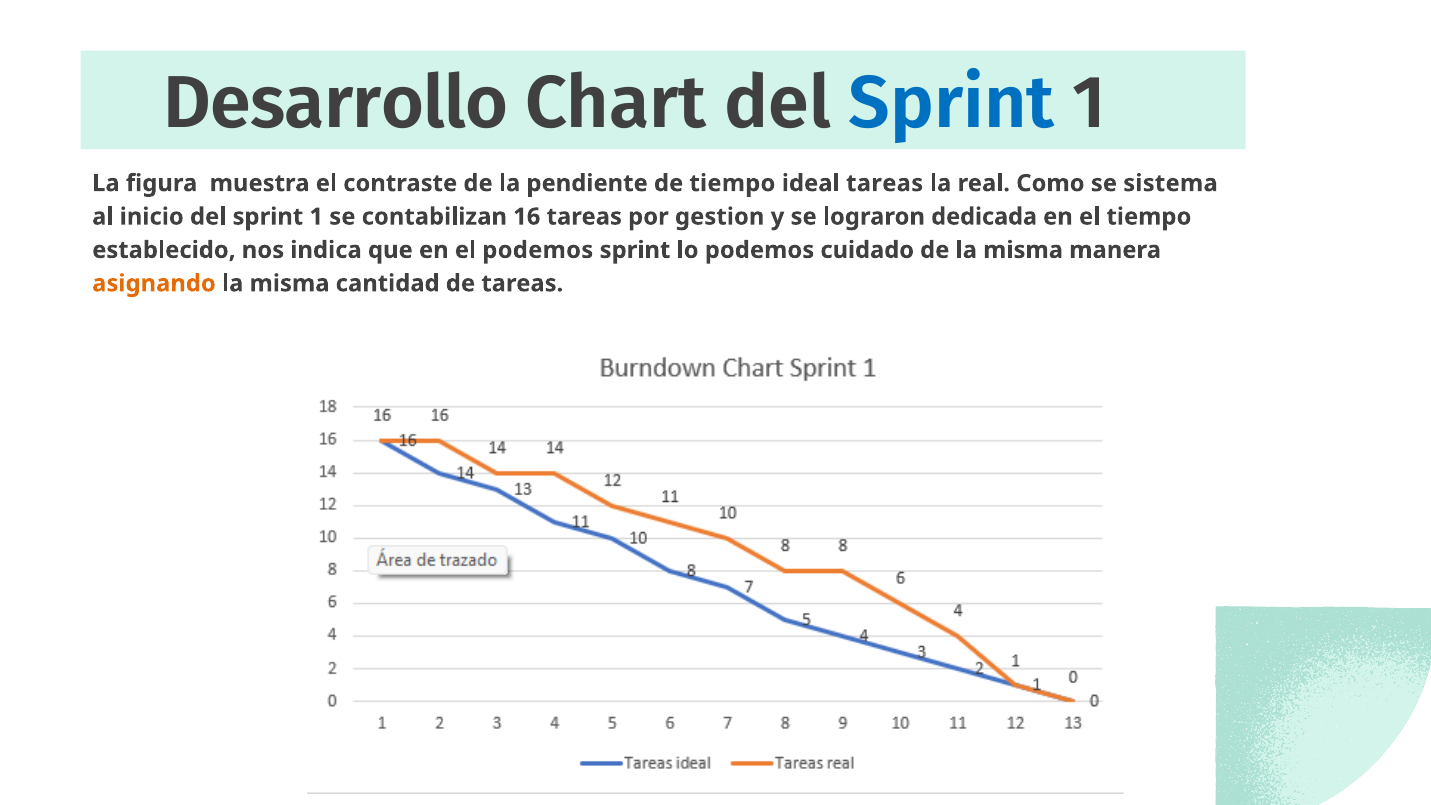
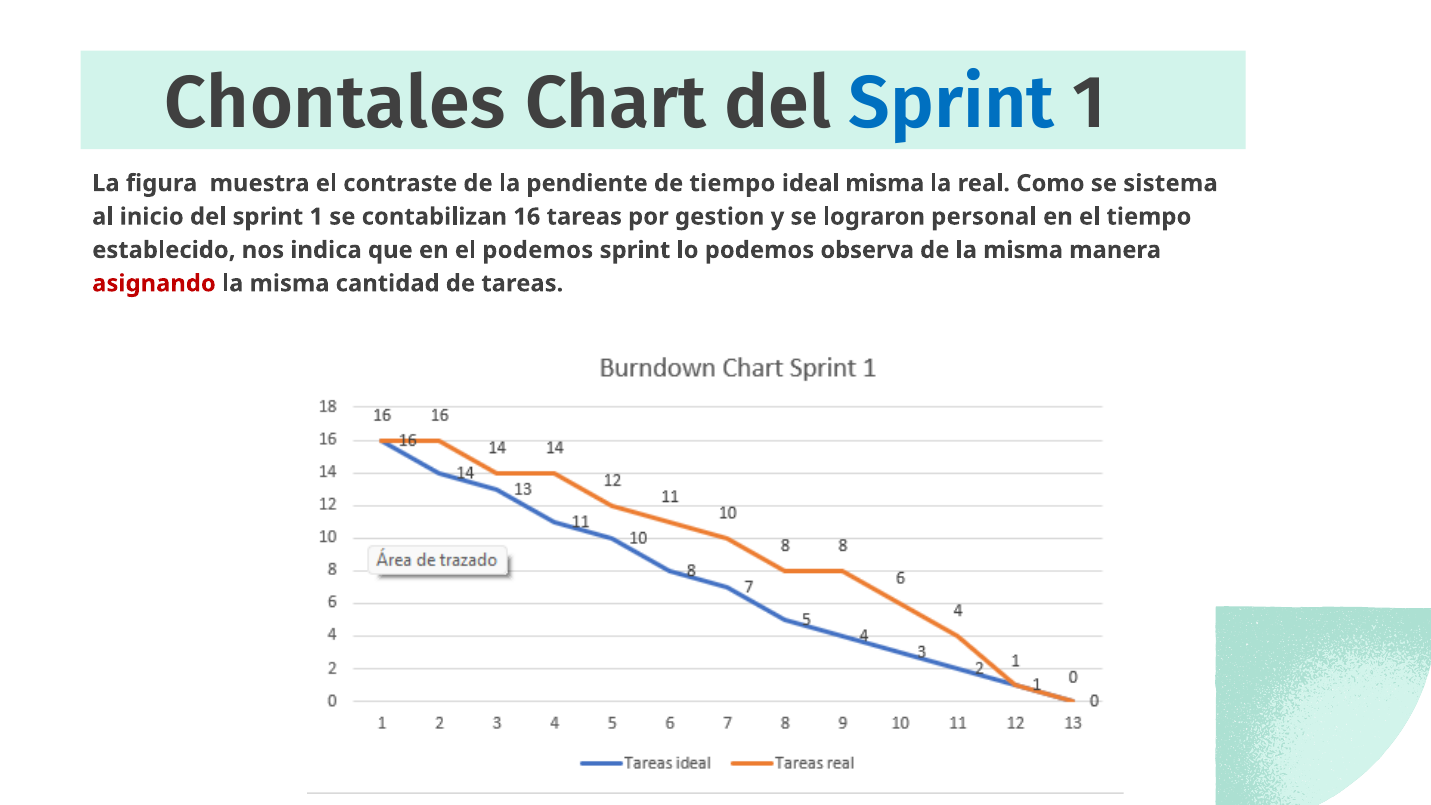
Desarrollo: Desarrollo -> Chontales
ideal tareas: tareas -> misma
dedicada: dedicada -> personal
cuidado: cuidado -> observa
asignando colour: orange -> red
